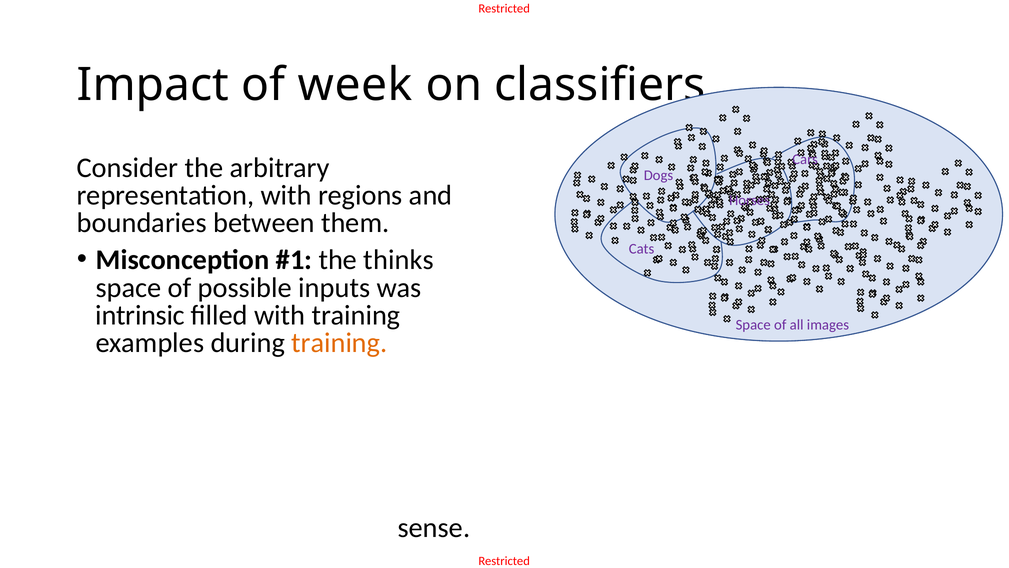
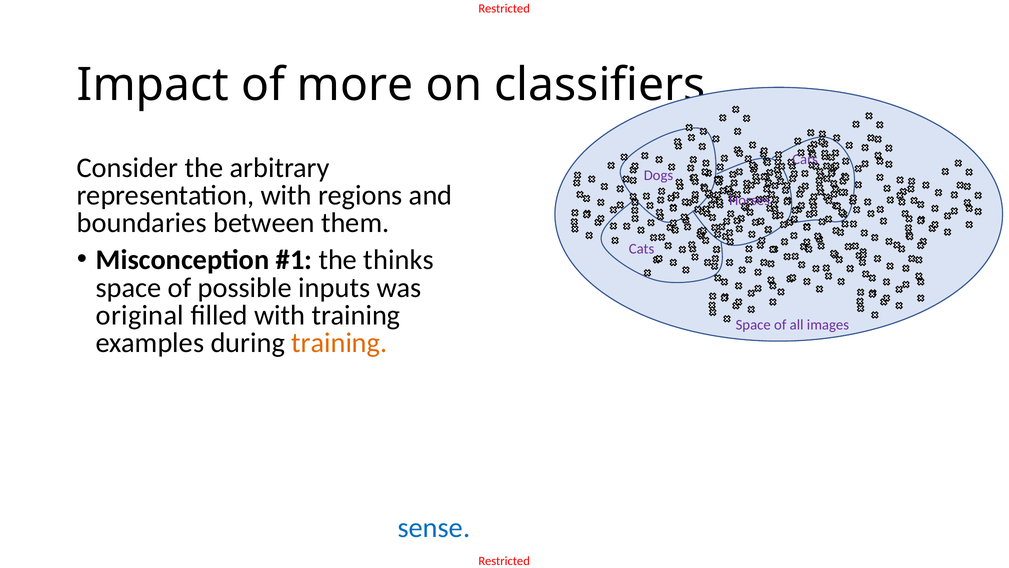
week: week -> more
intrinsic: intrinsic -> original
sense colour: black -> blue
